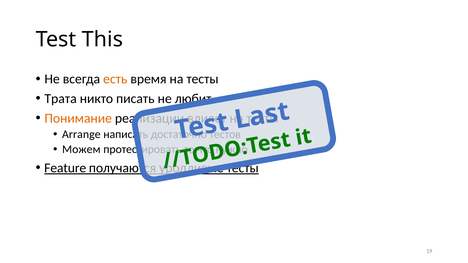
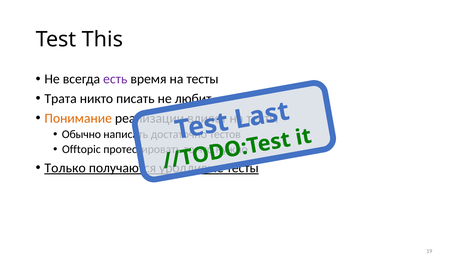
есть colour: orange -> purple
Arrange: Arrange -> Обычно
Можем: Можем -> Offtopic
Feature: Feature -> Только
